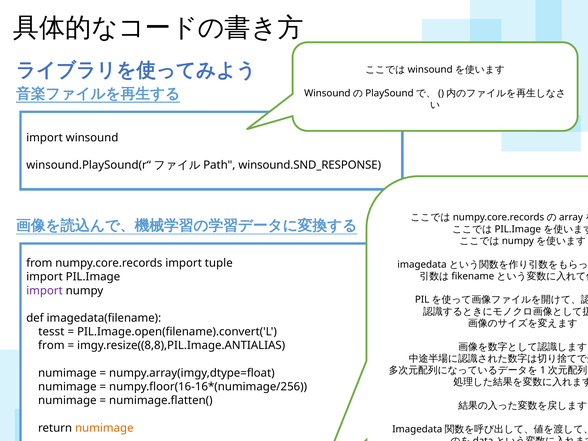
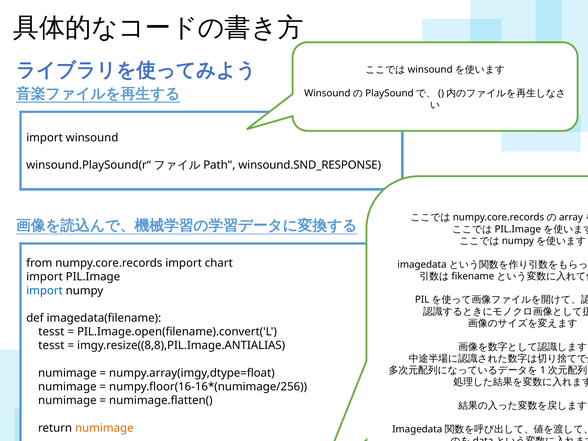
tuple: tuple -> chart
import at (44, 291) colour: purple -> blue
from at (51, 346): from -> tesst
